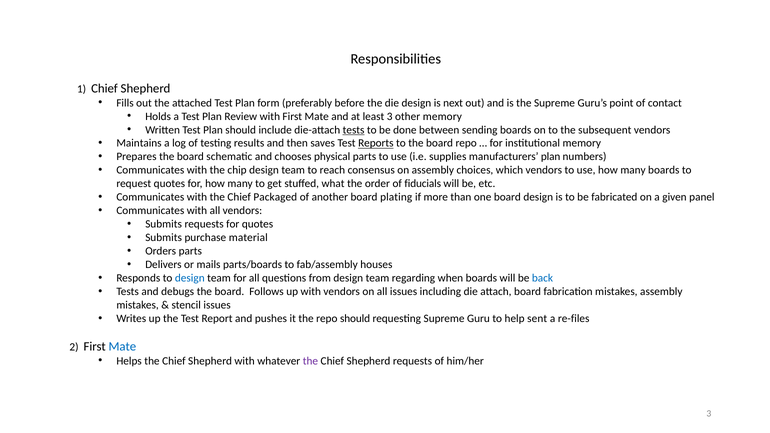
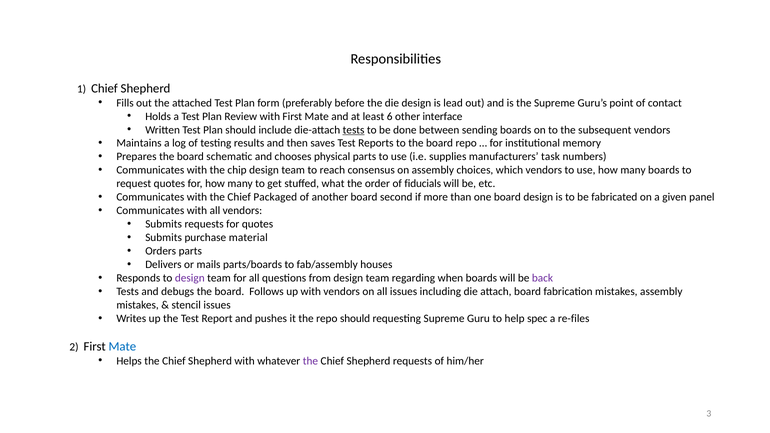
next: next -> lead
least 3: 3 -> 6
other memory: memory -> interface
Reports underline: present -> none
manufacturers plan: plan -> task
plating: plating -> second
design at (190, 278) colour: blue -> purple
back colour: blue -> purple
sent: sent -> spec
